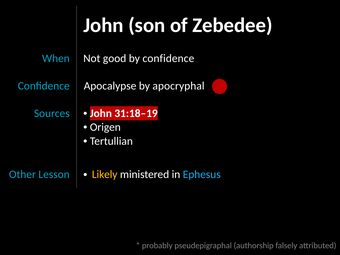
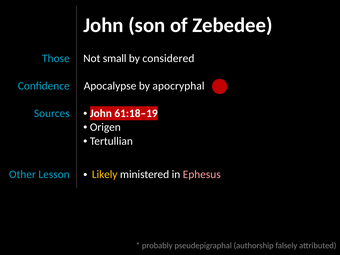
When: When -> Those
good: good -> small
by confidence: confidence -> considered
31:18–19: 31:18–19 -> 61:18–19
Ephesus colour: light blue -> pink
